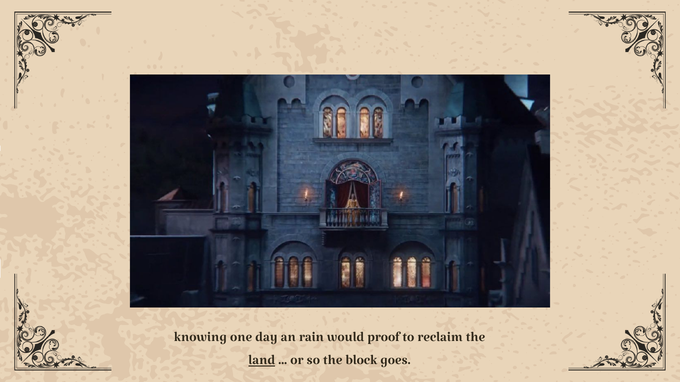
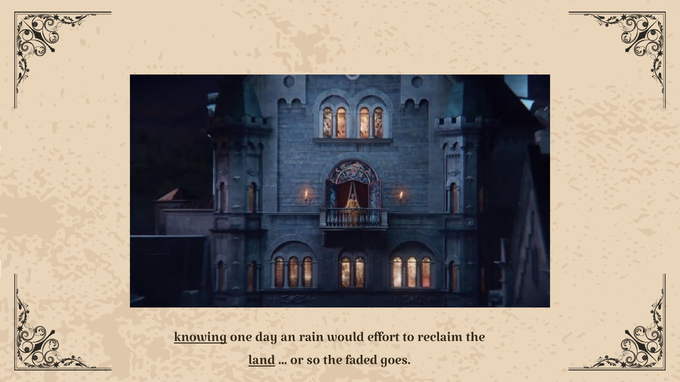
knowing underline: none -> present
proof: proof -> effort
block: block -> faded
